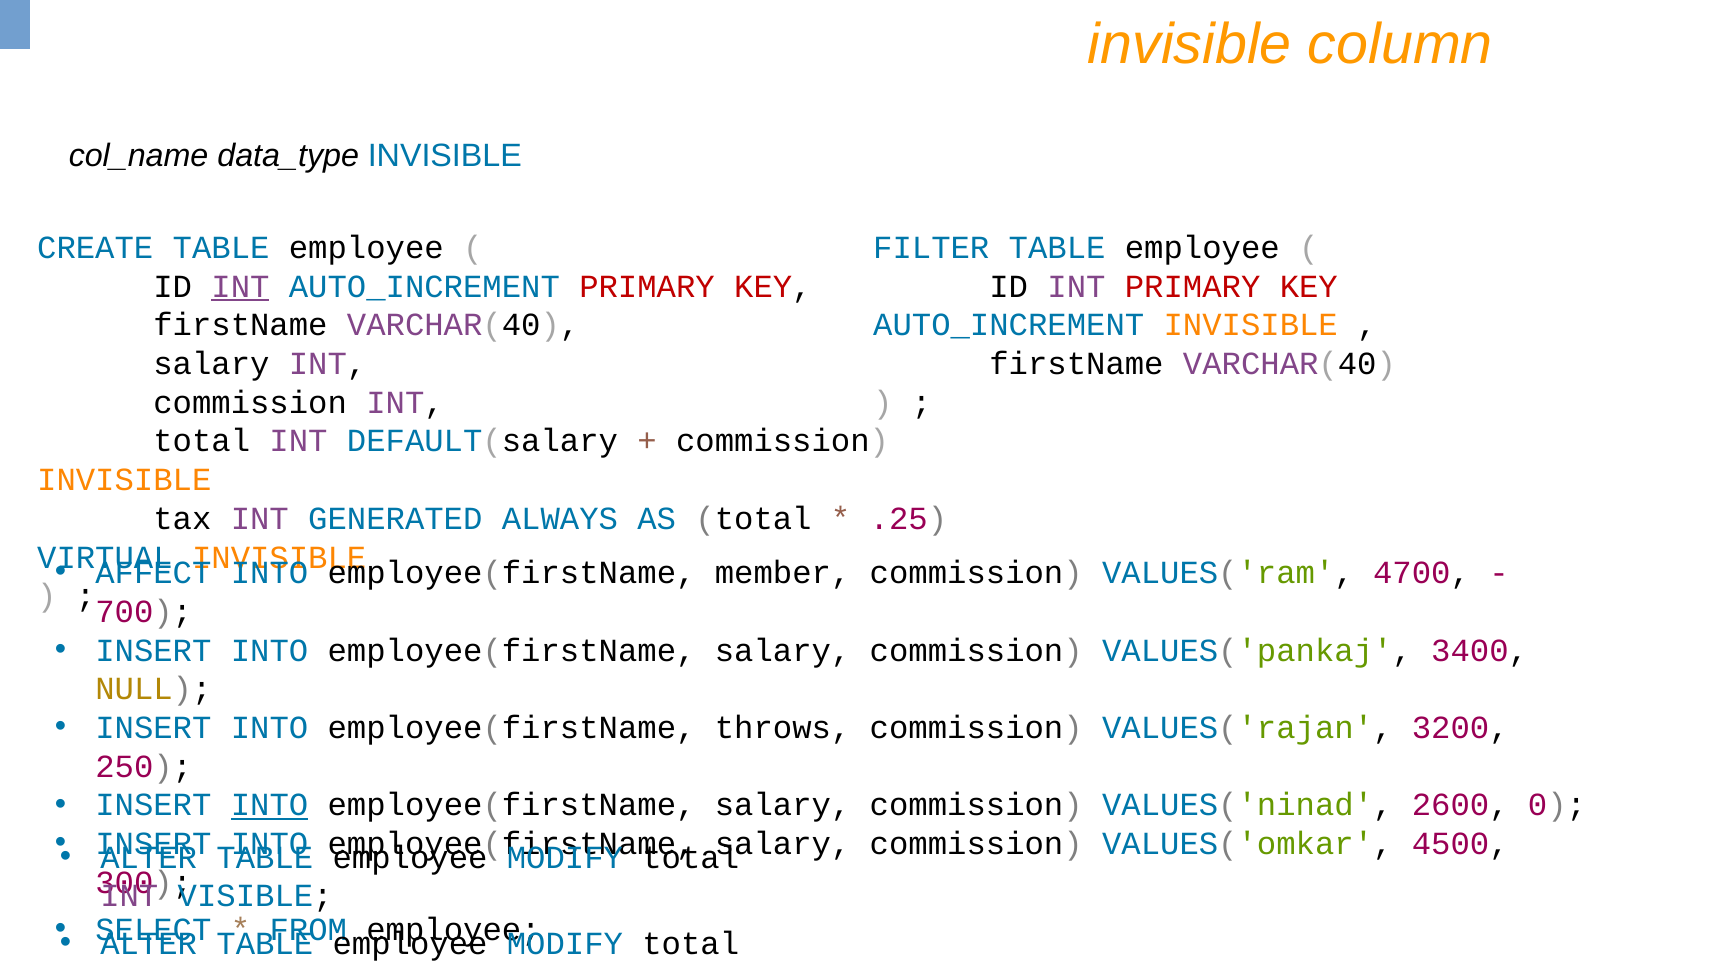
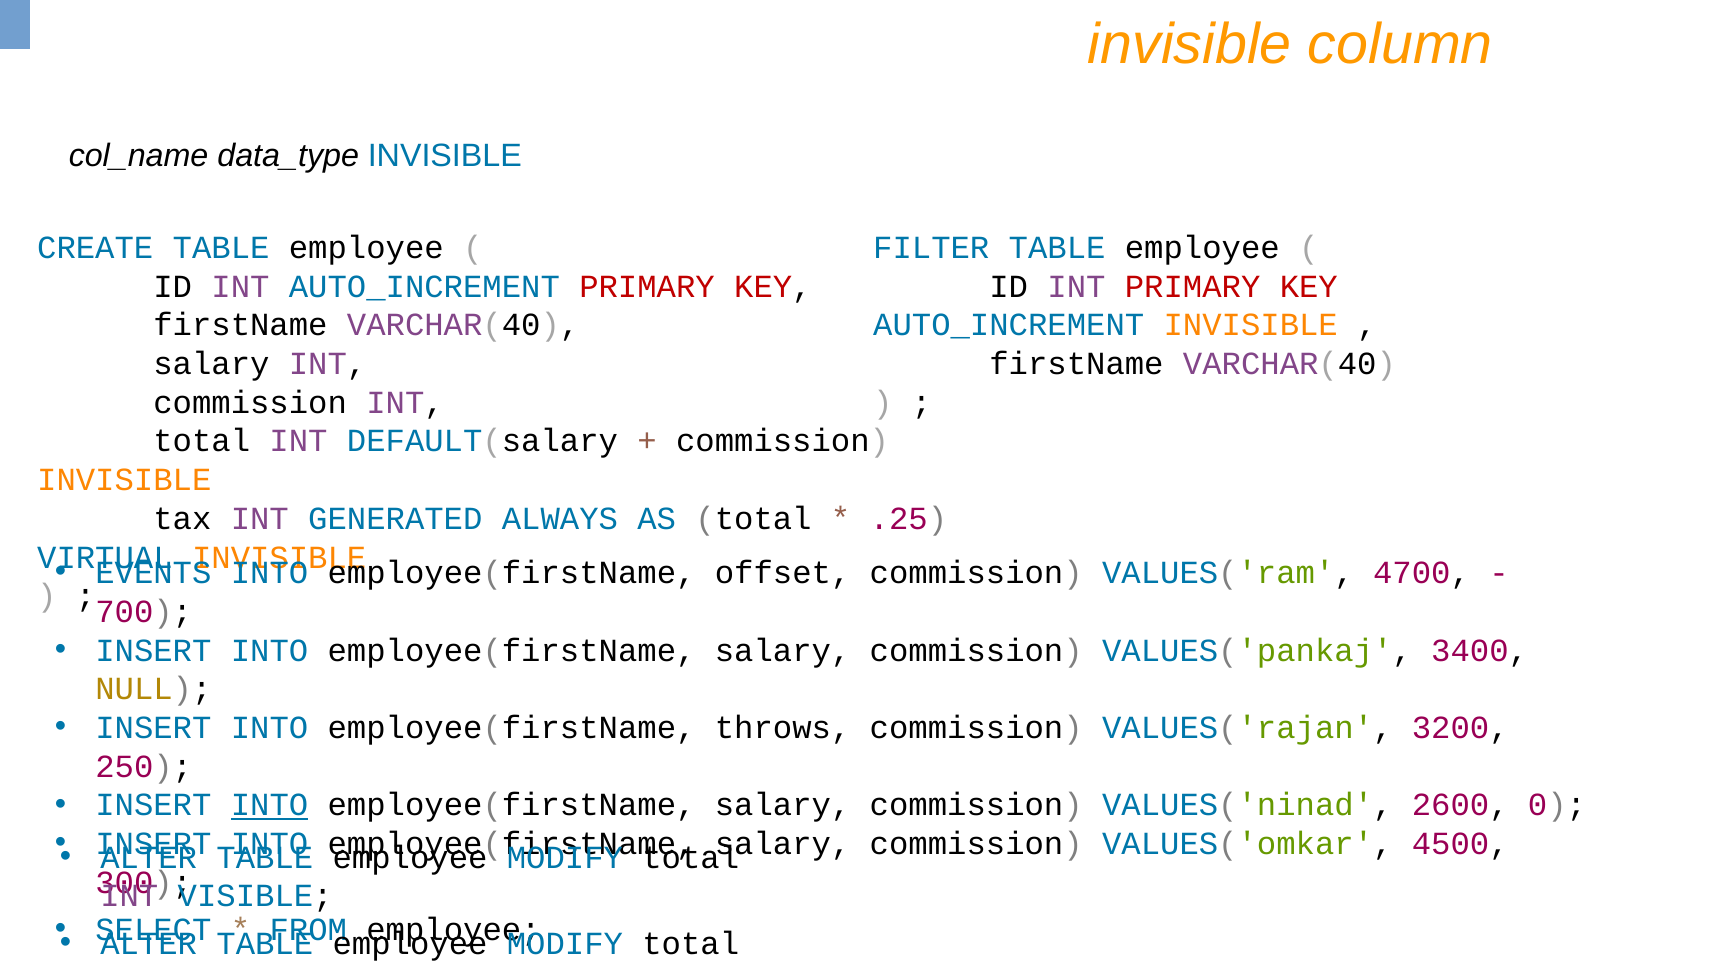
INT at (240, 286) underline: present -> none
AFFECT: AFFECT -> EVENTS
member: member -> offset
